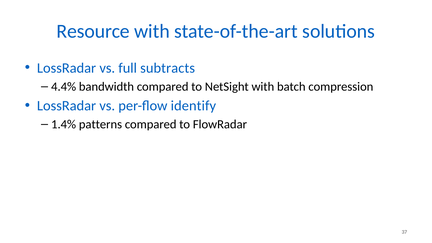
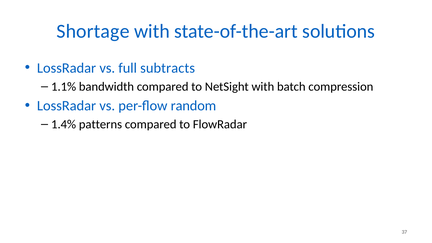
Resource: Resource -> Shortage
4.4%: 4.4% -> 1.1%
identify: identify -> random
